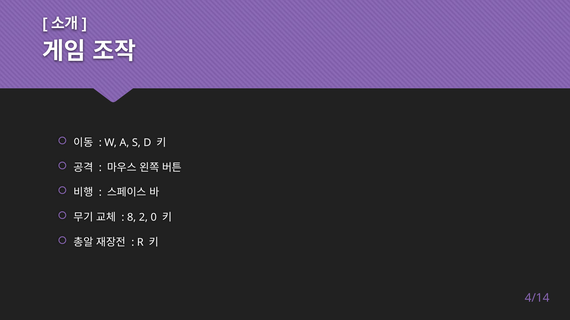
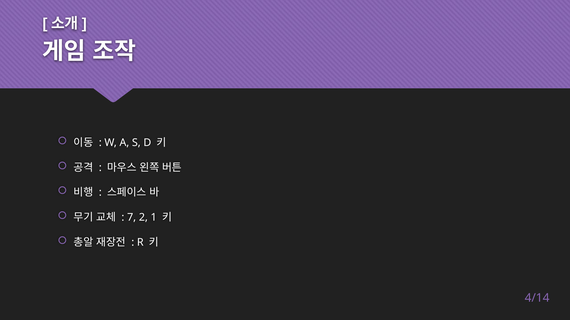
8: 8 -> 7
0: 0 -> 1
